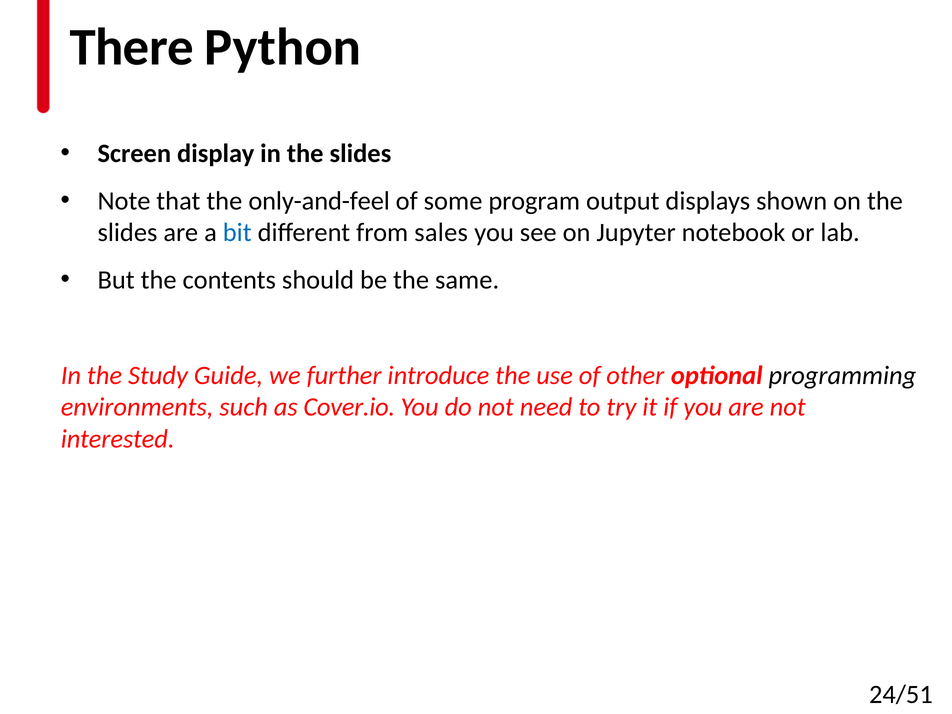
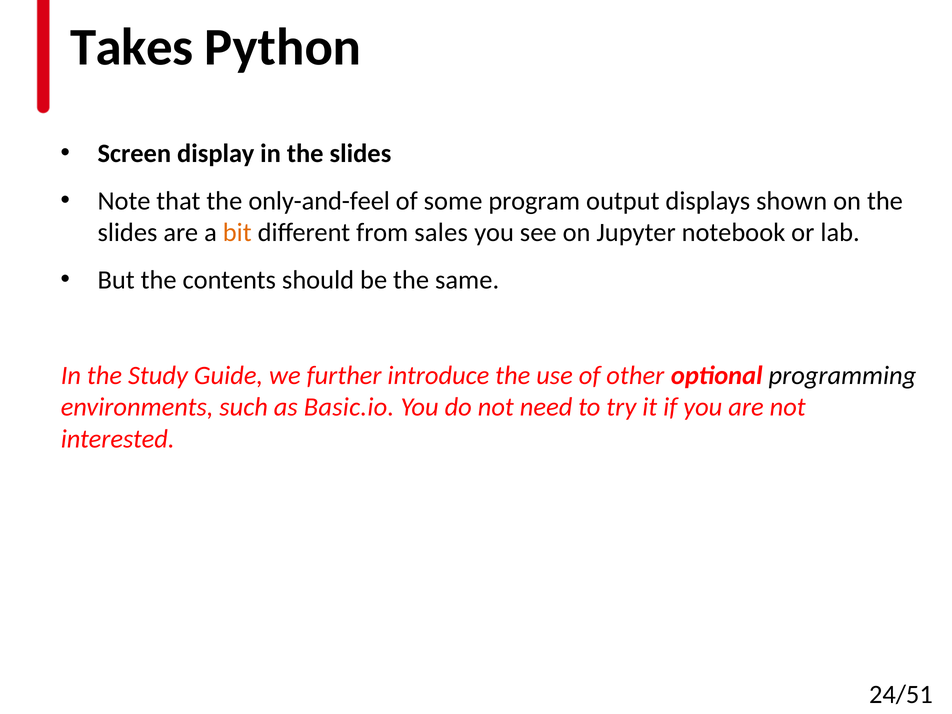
There: There -> Takes
bit colour: blue -> orange
Cover.io: Cover.io -> Basic.io
